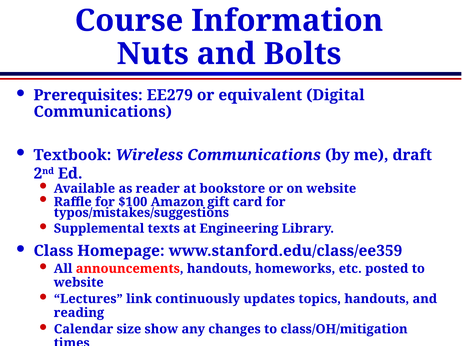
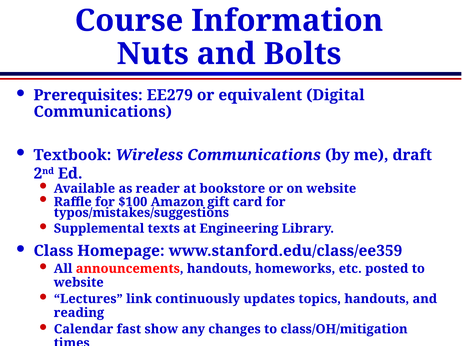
size: size -> fast
